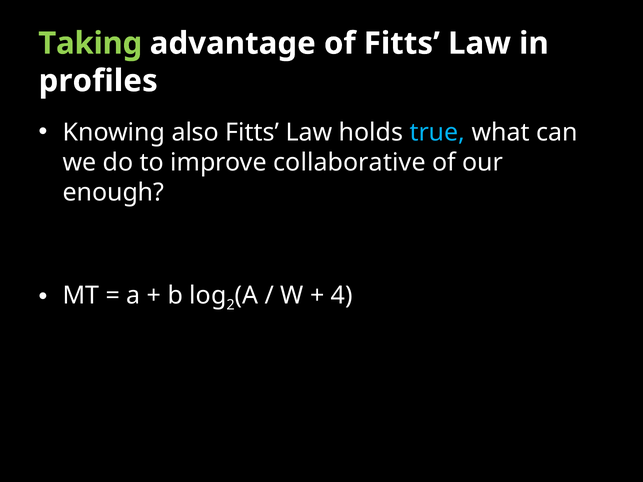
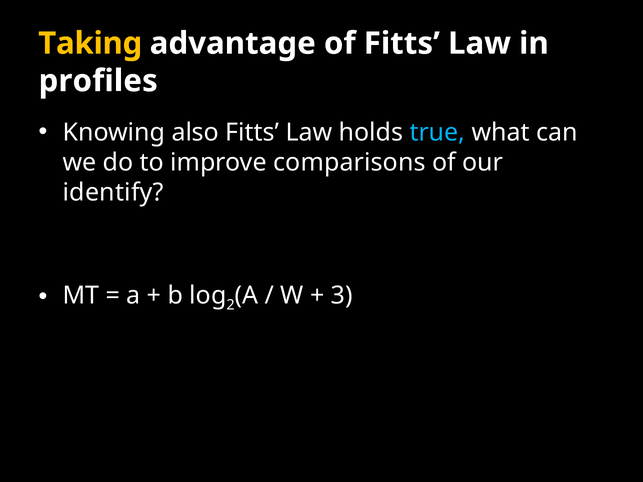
Taking colour: light green -> yellow
collaborative: collaborative -> comparisons
enough: enough -> identify
4: 4 -> 3
